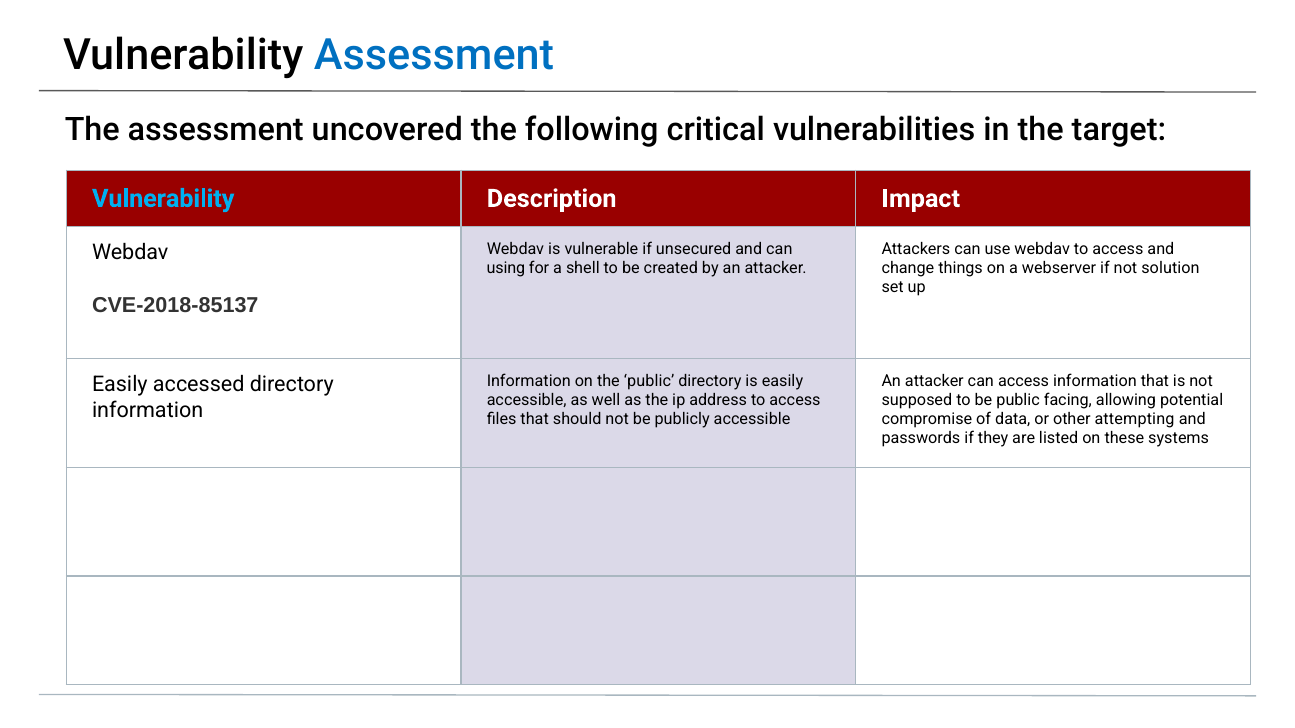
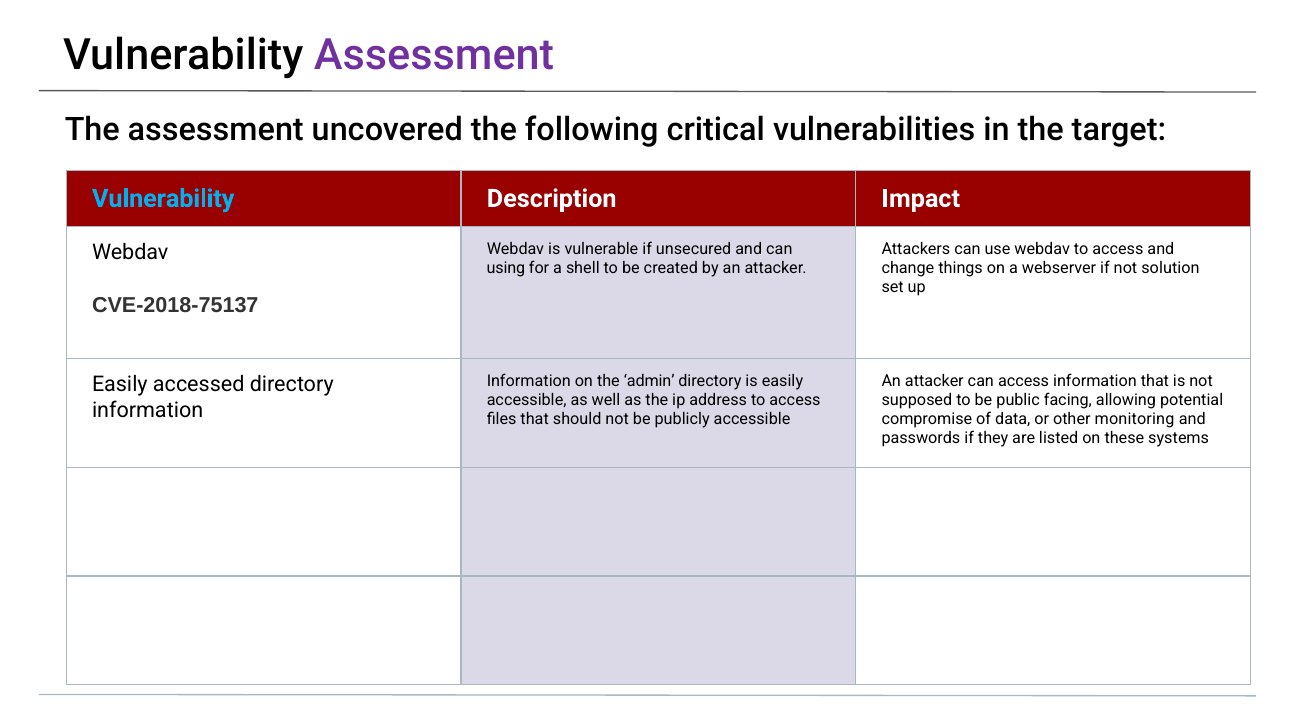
Assessment at (434, 55) colour: blue -> purple
CVE-2018-85137: CVE-2018-85137 -> CVE-2018-75137
the public: public -> admin
attempting: attempting -> monitoring
